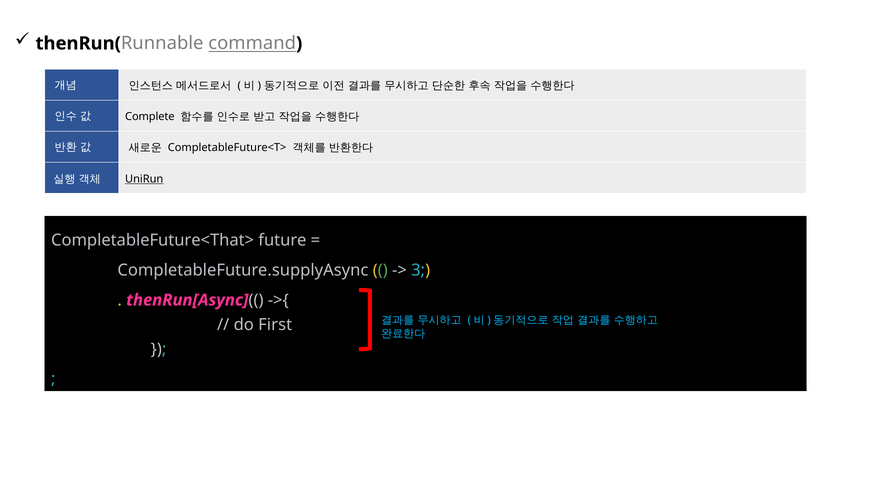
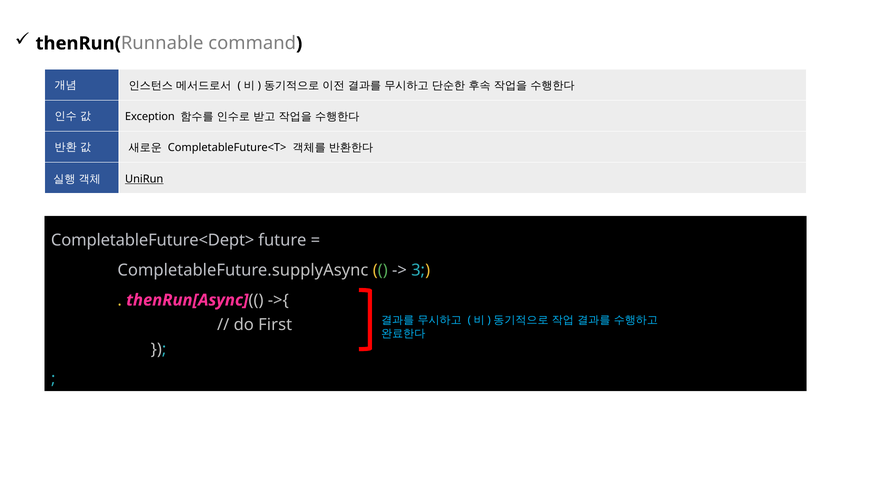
command underline: present -> none
Complete: Complete -> Exception
CompletableFuture<That>: CompletableFuture<That> -> CompletableFuture<Dept>
